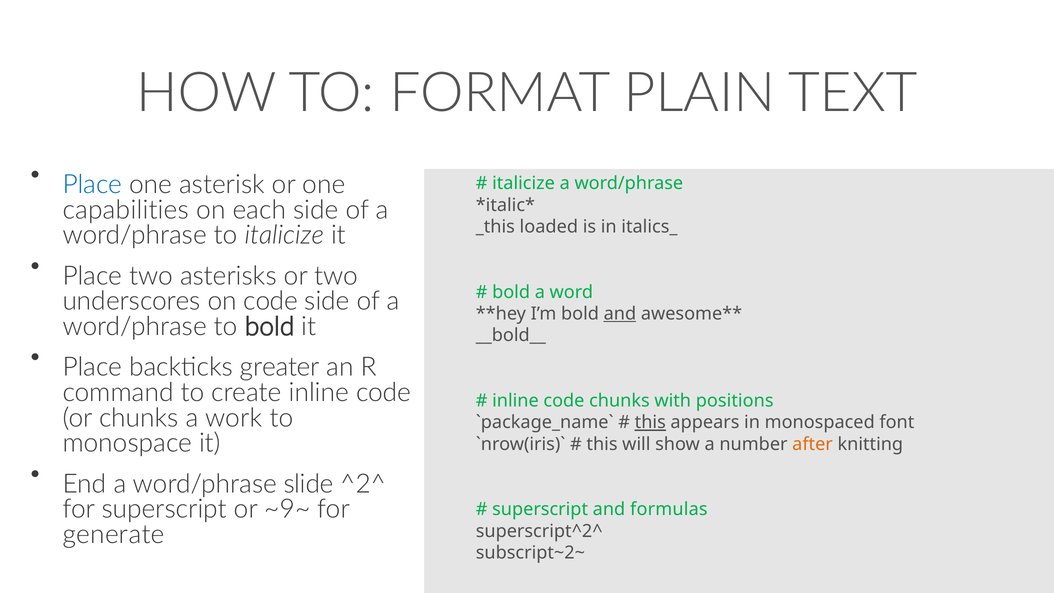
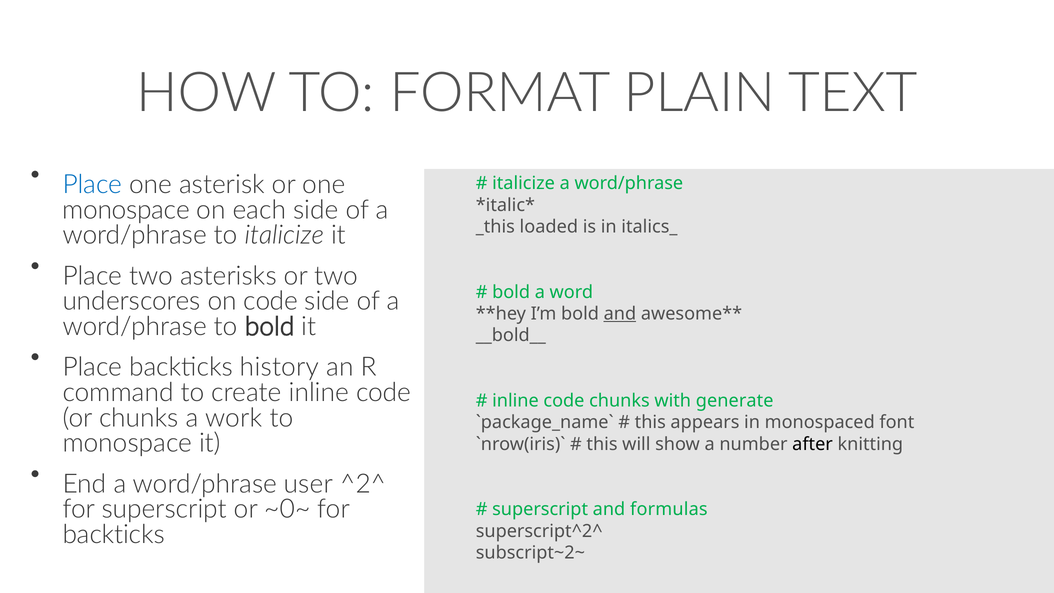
capabilities at (126, 210): capabilities -> monospace
greater: greater -> history
positions: positions -> generate
this at (650, 422) underline: present -> none
after colour: orange -> black
slide: slide -> user
~9~: ~9~ -> ~0~
generate at (114, 534): generate -> backticks
